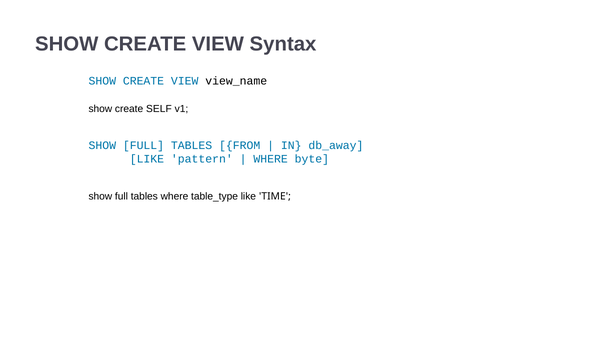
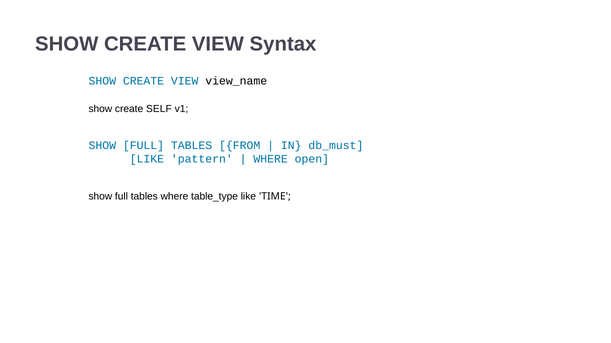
db_away: db_away -> db_must
byte: byte -> open
